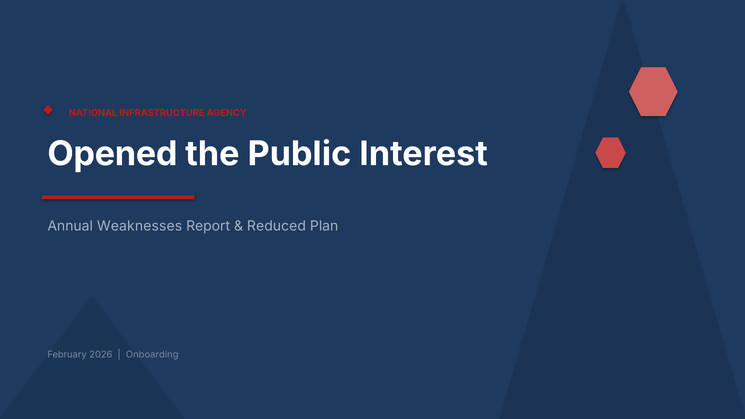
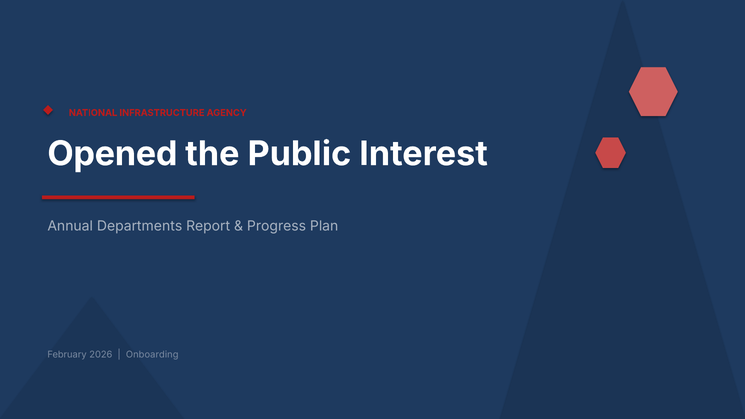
Weaknesses: Weaknesses -> Departments
Reduced: Reduced -> Progress
